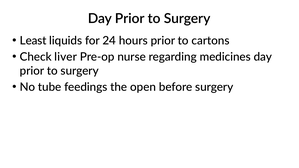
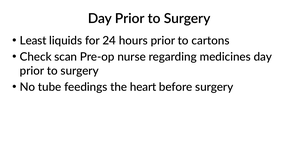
liver: liver -> scan
open: open -> heart
